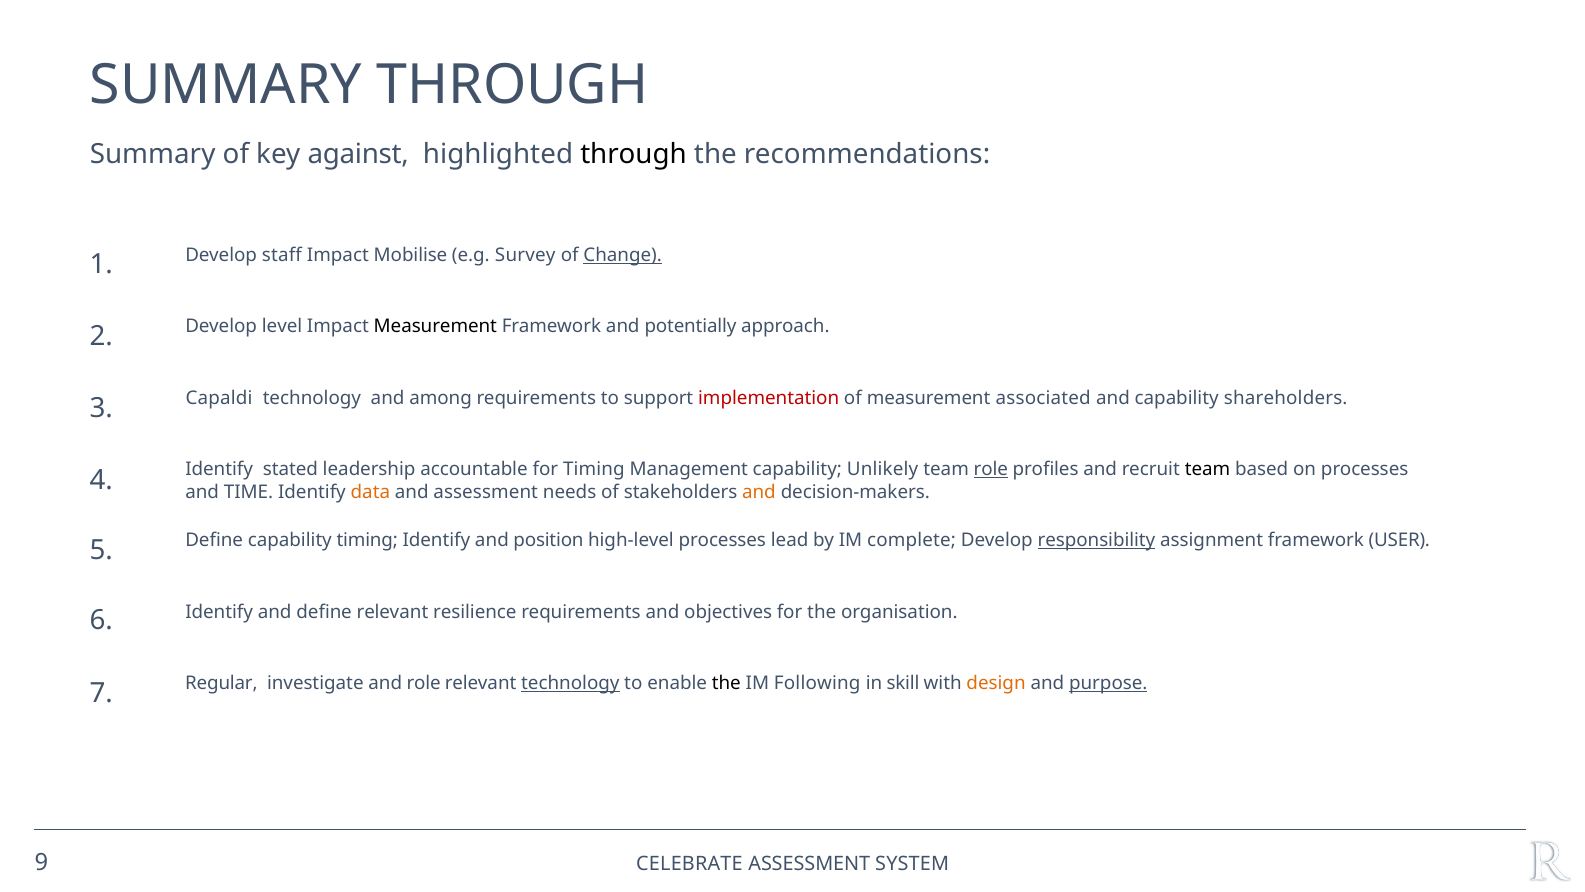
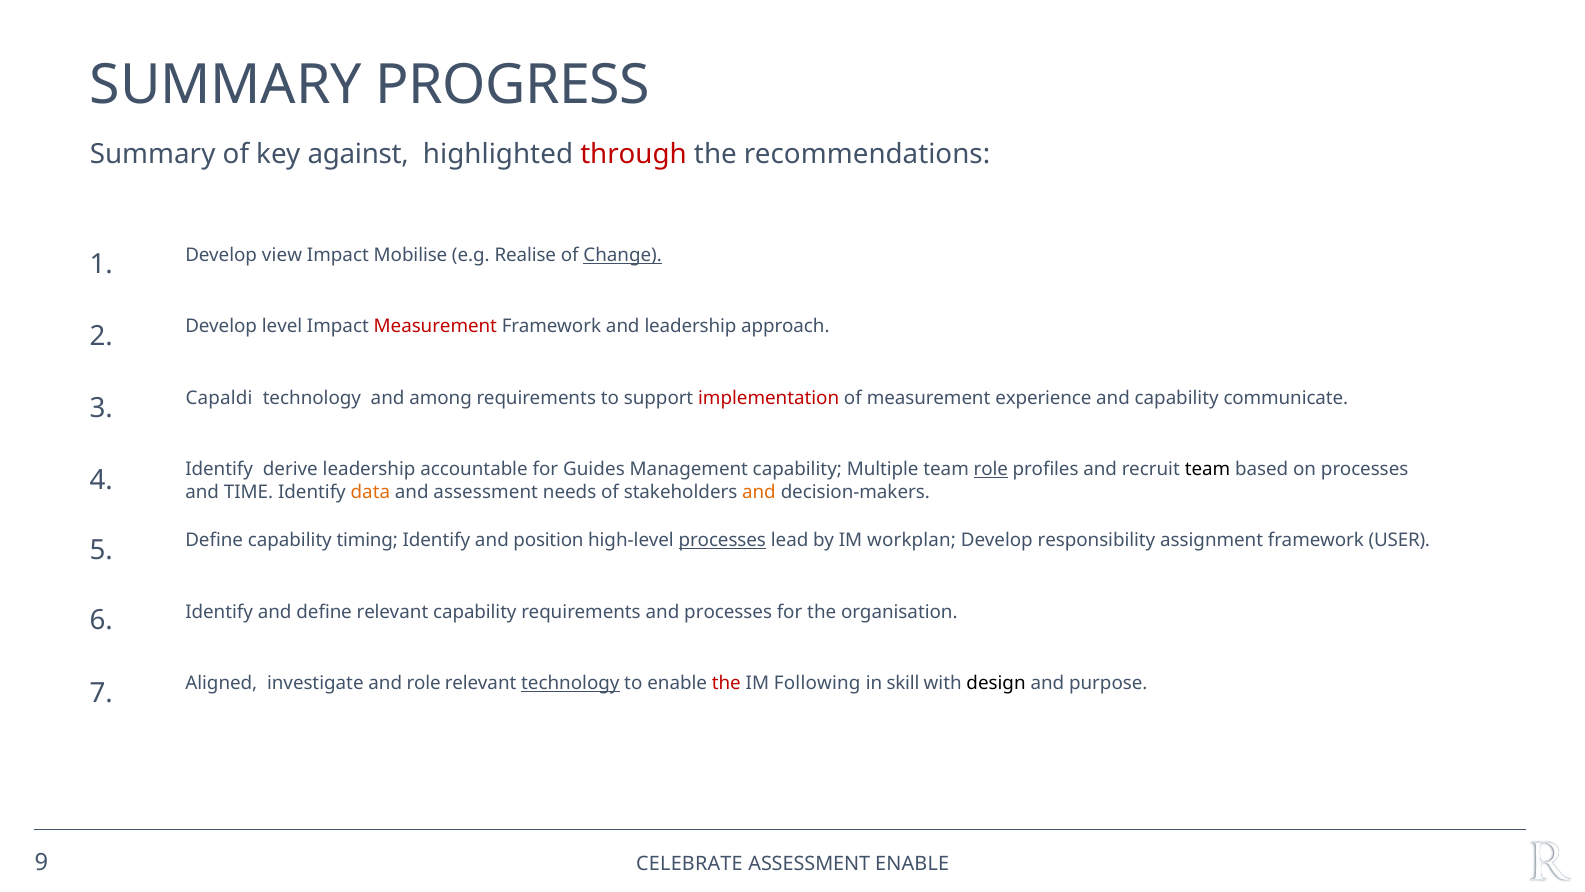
SUMMARY THROUGH: THROUGH -> PROGRESS
through at (634, 154) colour: black -> red
staff: staff -> view
Survey: Survey -> Realise
Measurement at (435, 326) colour: black -> red
and potentially: potentially -> leadership
associated: associated -> experience
shareholders: shareholders -> communicate
stated: stated -> derive
for Timing: Timing -> Guides
Unlikely: Unlikely -> Multiple
processes at (722, 540) underline: none -> present
complete: complete -> workplan
responsibility underline: present -> none
relevant resilience: resilience -> capability
and objectives: objectives -> processes
Regular: Regular -> Aligned
the at (726, 683) colour: black -> red
design colour: orange -> black
purpose underline: present -> none
ASSESSMENT SYSTEM: SYSTEM -> ENABLE
